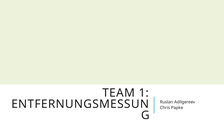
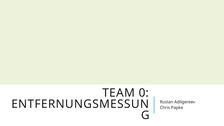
1: 1 -> 0
